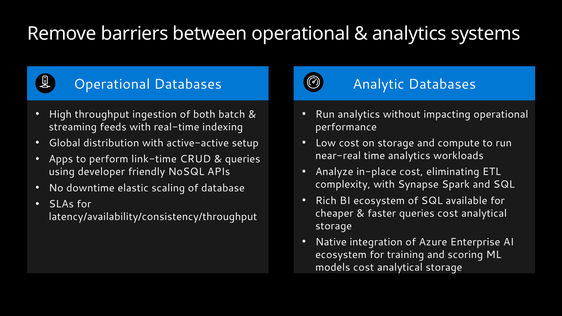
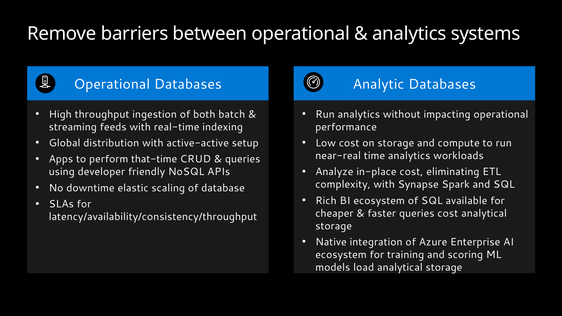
link-time: link-time -> that-time
models cost: cost -> load
